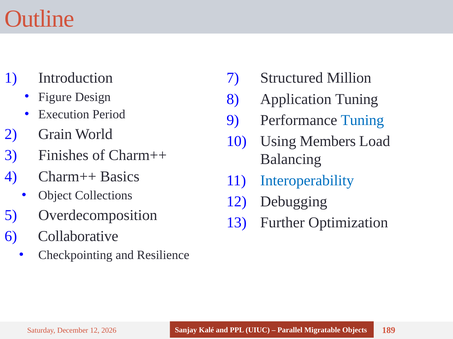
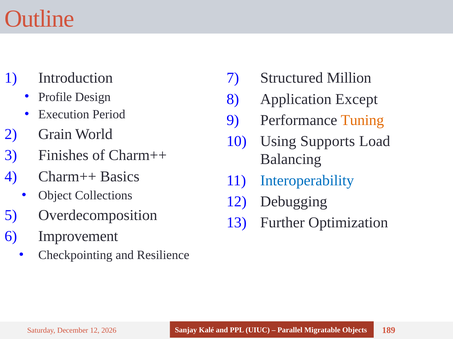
Figure: Figure -> Profile
Application Tuning: Tuning -> Except
Tuning at (362, 120) colour: blue -> orange
Members: Members -> Supports
Collaborative: Collaborative -> Improvement
